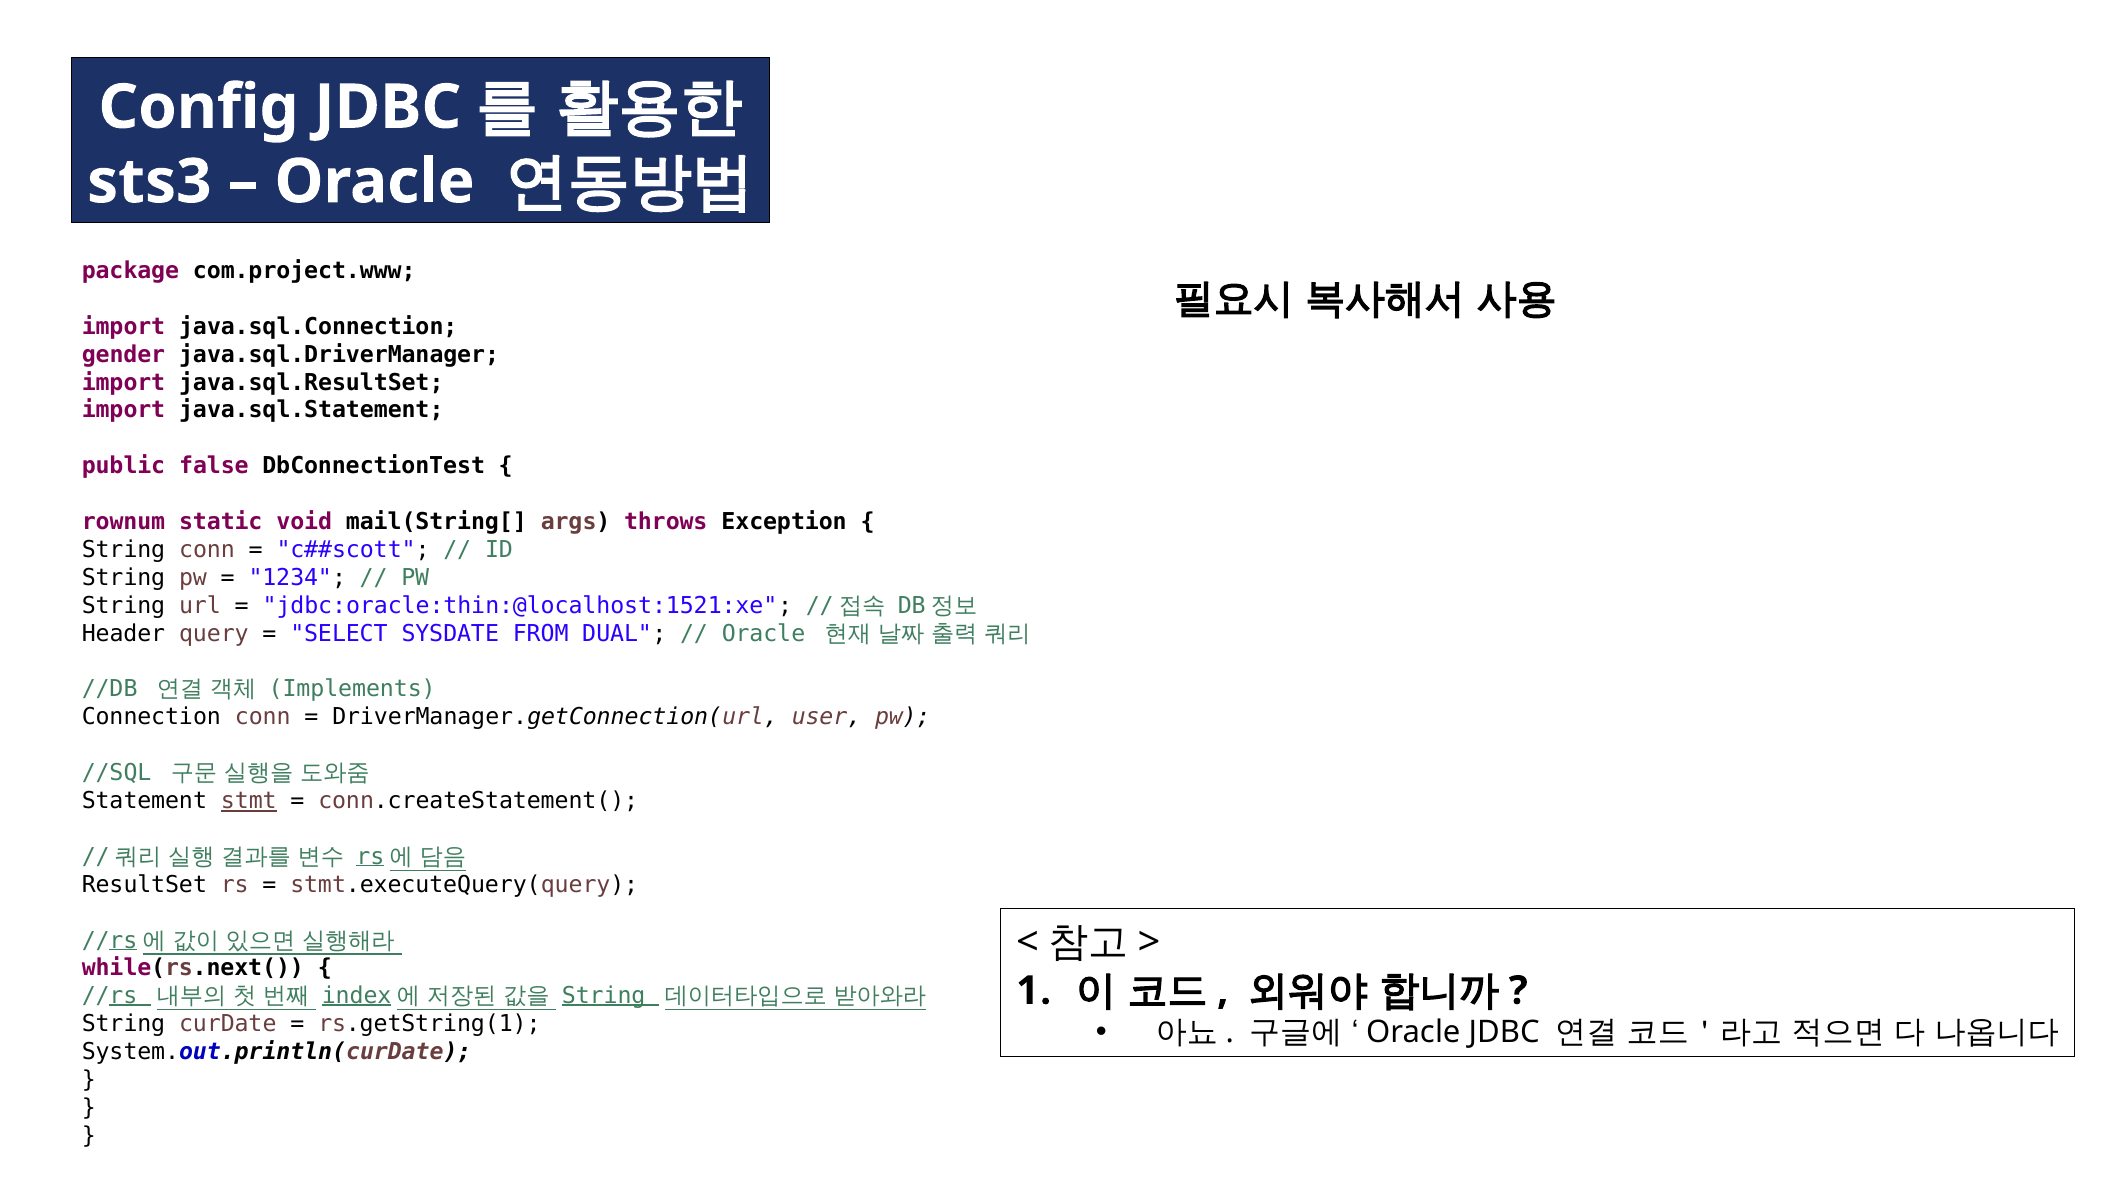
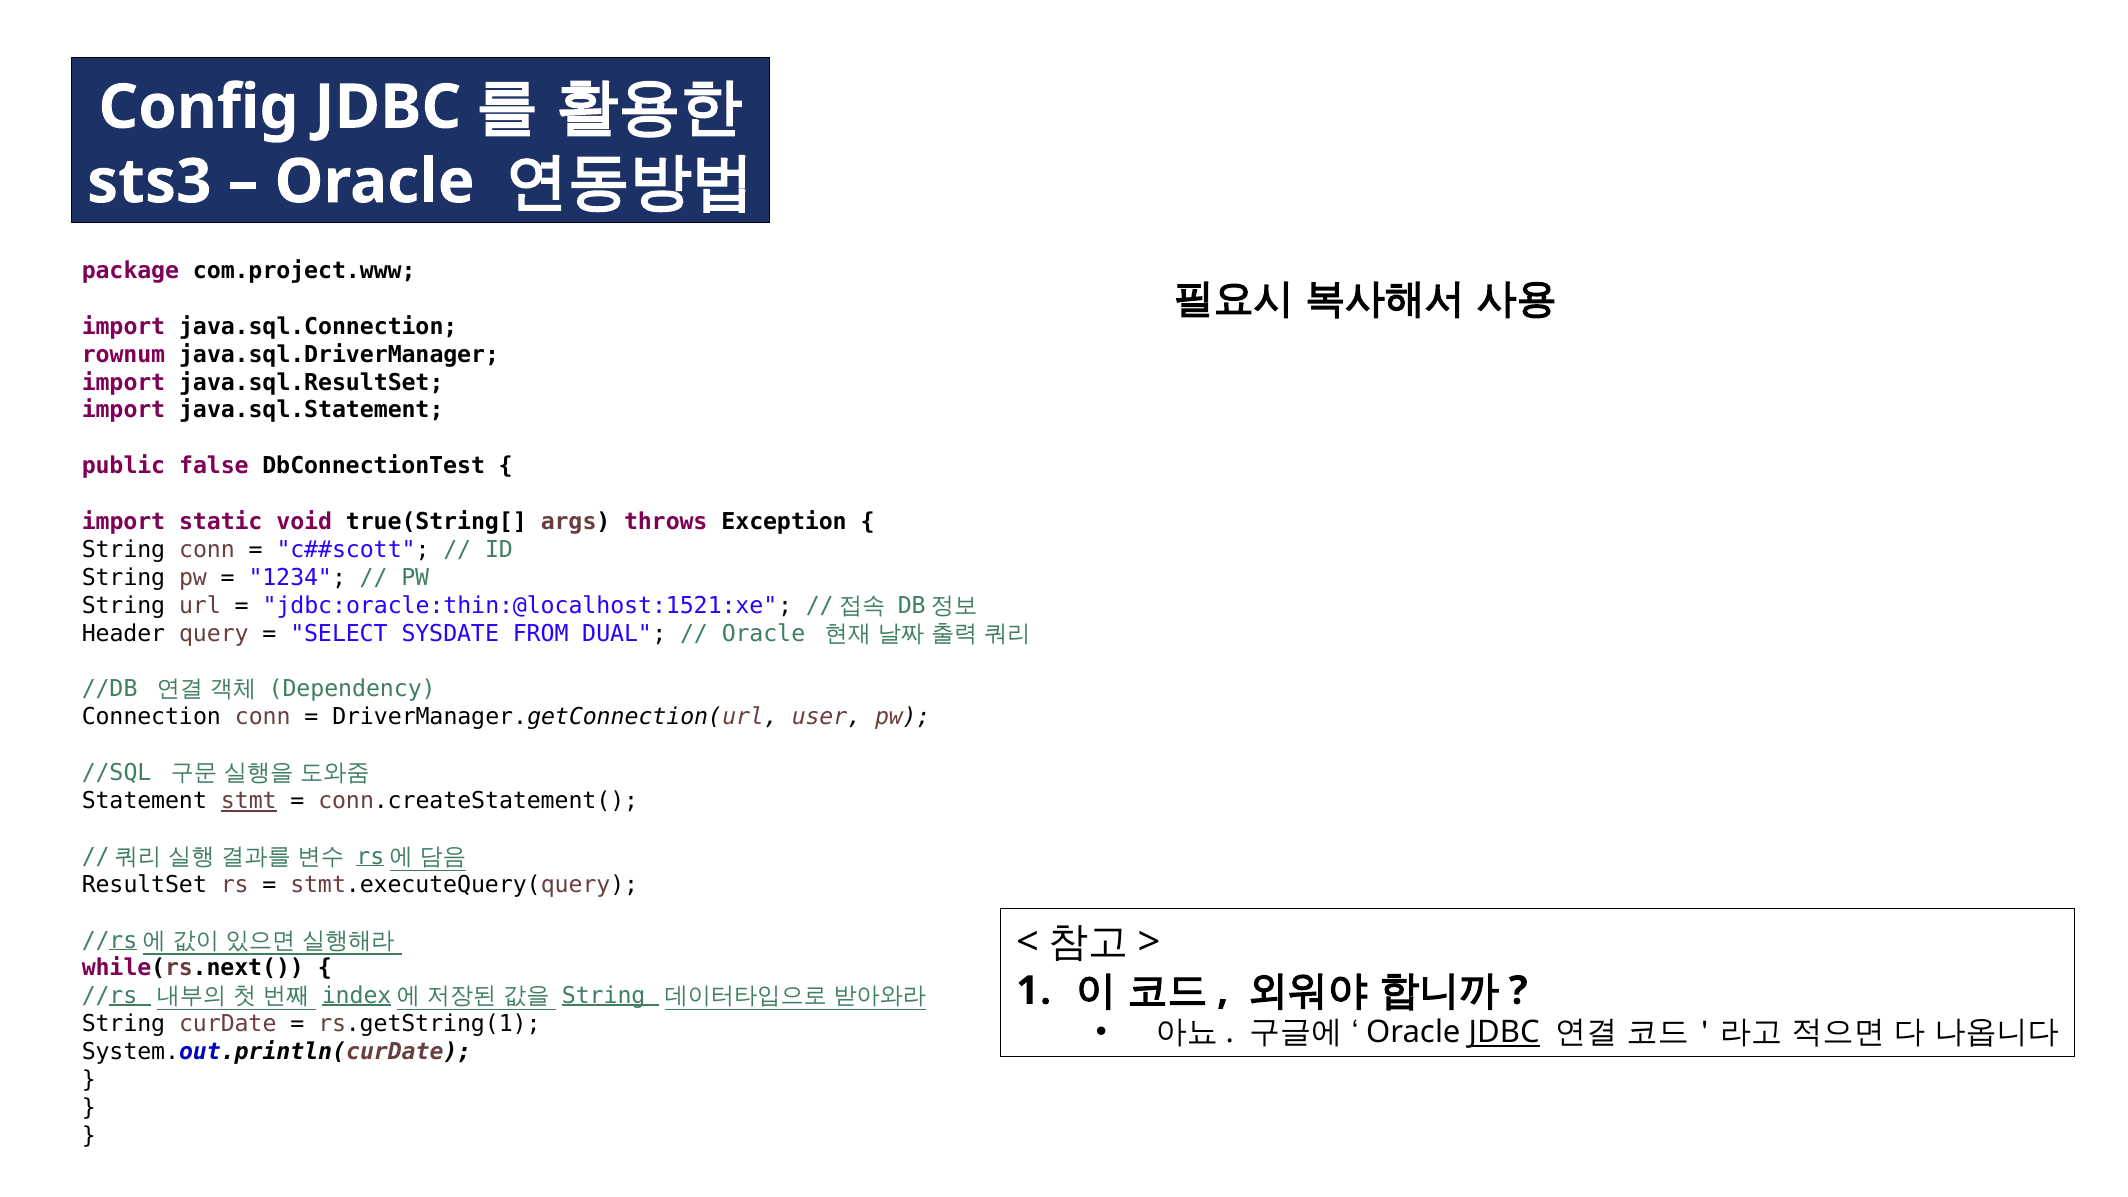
gender: gender -> rownum
rownum at (124, 522): rownum -> import
mail(String[: mail(String[ -> true(String[
Implements: Implements -> Dependency
JDBC at (1504, 1033) underline: none -> present
